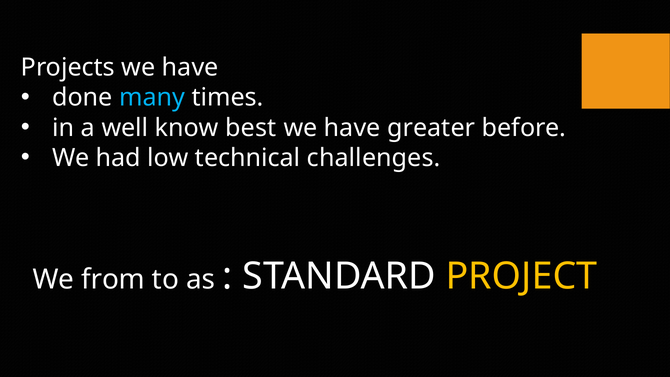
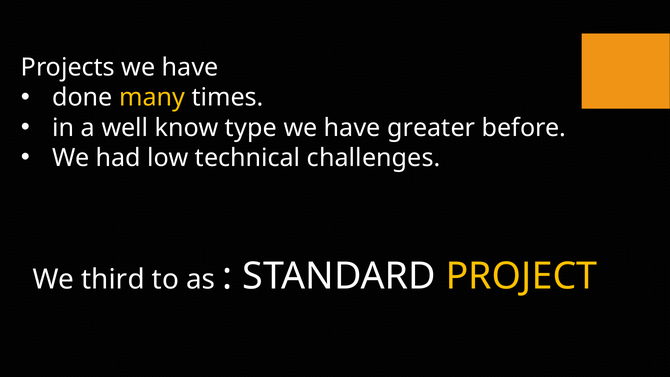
many colour: light blue -> yellow
best: best -> type
from: from -> third
